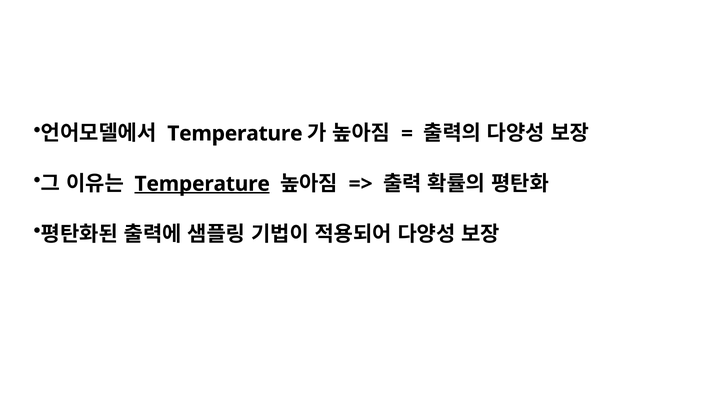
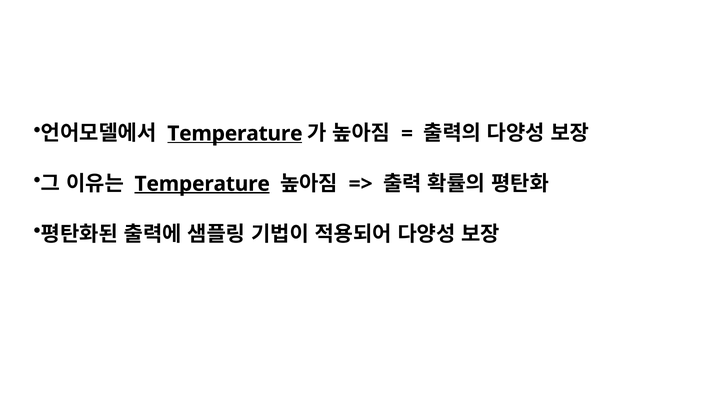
Temperature at (235, 134) underline: none -> present
